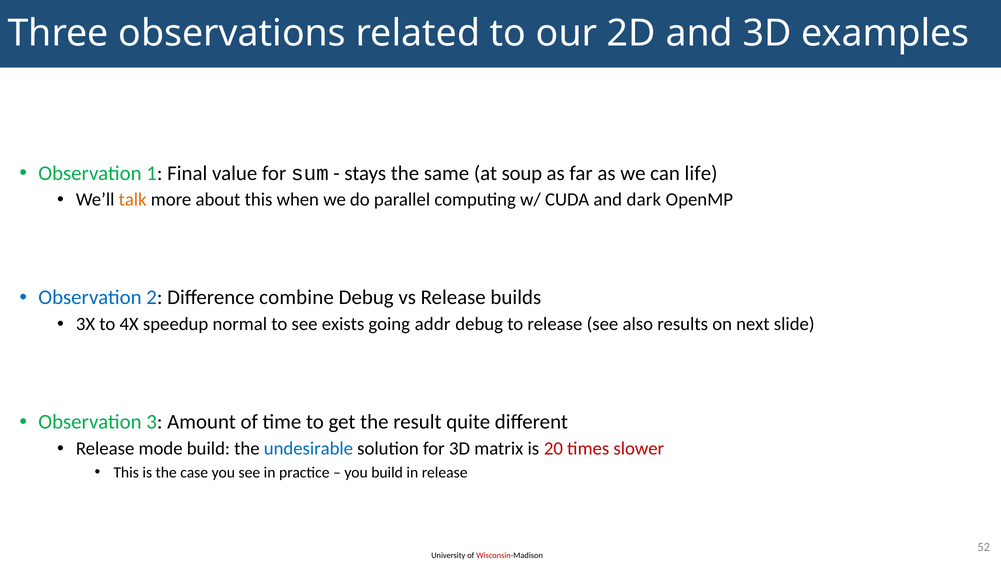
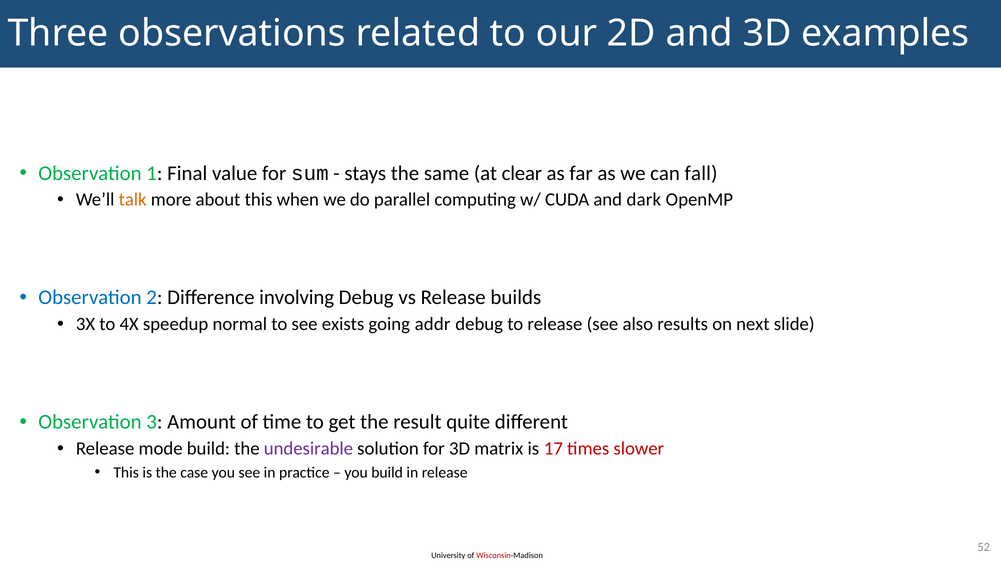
soup: soup -> clear
life: life -> fall
combine: combine -> involving
undesirable colour: blue -> purple
20: 20 -> 17
